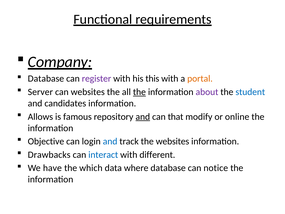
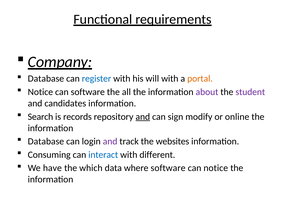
register colour: purple -> blue
this: this -> will
Server at (40, 92): Server -> Notice
can websites: websites -> software
the at (139, 92) underline: present -> none
student colour: blue -> purple
Allows: Allows -> Search
famous: famous -> records
that: that -> sign
Objective at (46, 141): Objective -> Database
and at (110, 141) colour: blue -> purple
Drawbacks: Drawbacks -> Consuming
where database: database -> software
